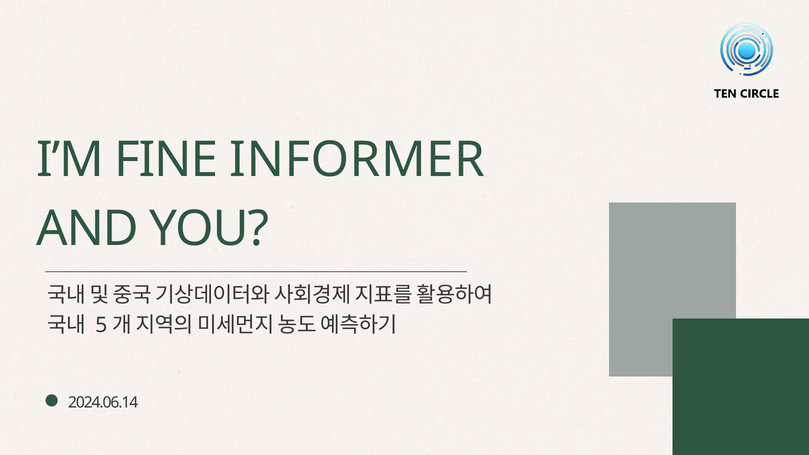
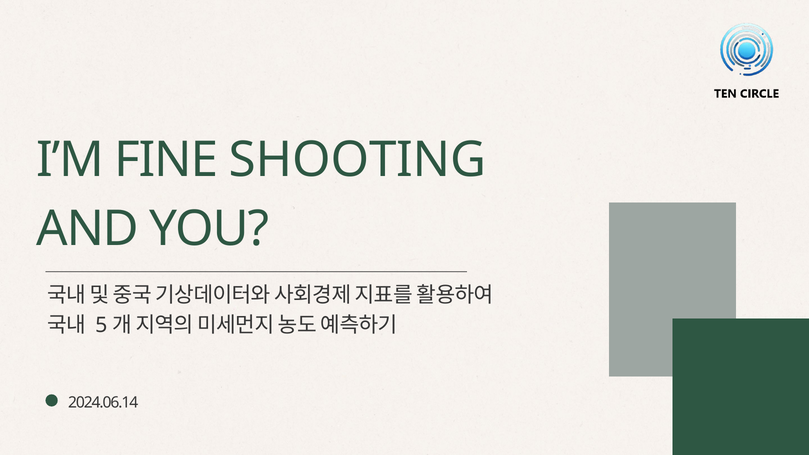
INFORMER: INFORMER -> SHOOTING
